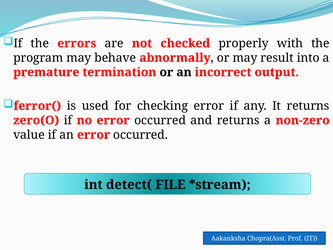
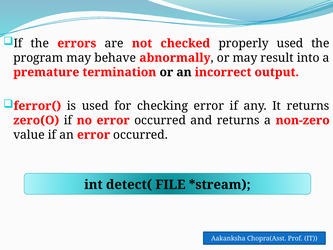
properly with: with -> used
